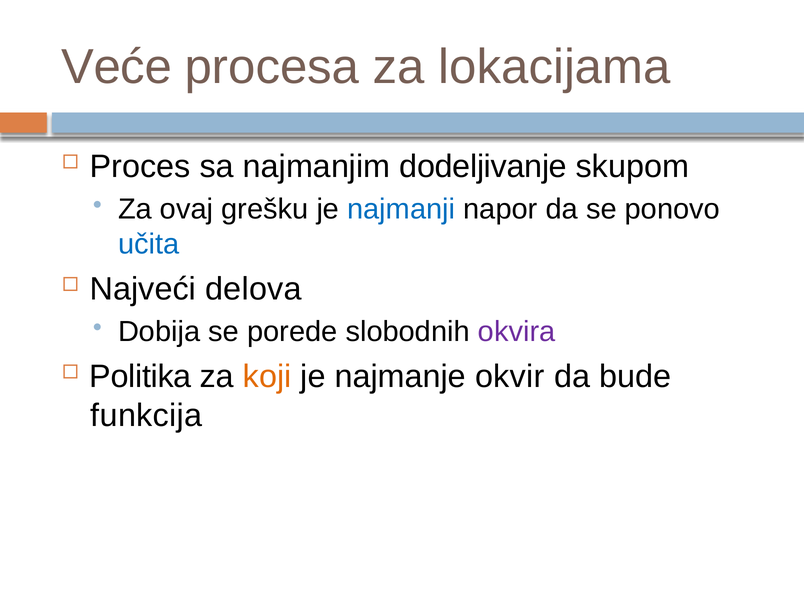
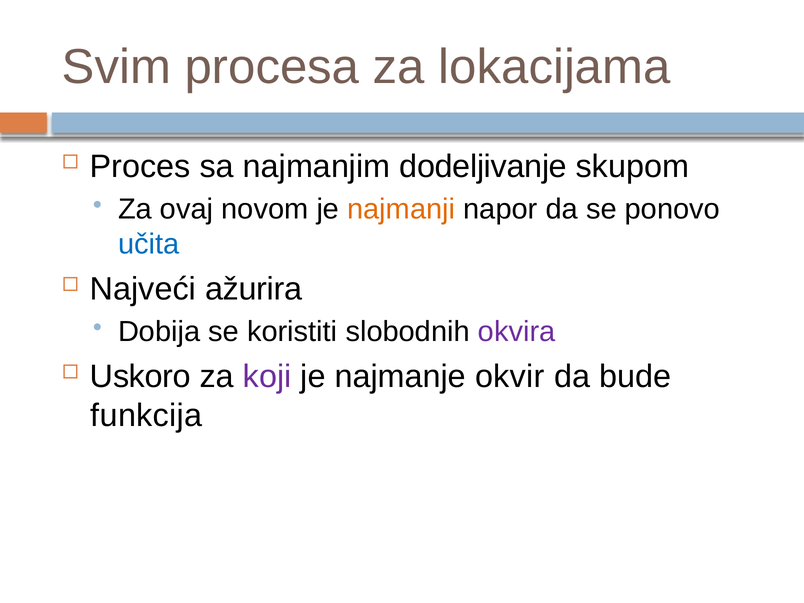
Veće: Veće -> Svim
grešku: grešku -> novom
najmanji colour: blue -> orange
delova: delova -> ažurira
porede: porede -> koristiti
Politika: Politika -> Uskoro
koji colour: orange -> purple
